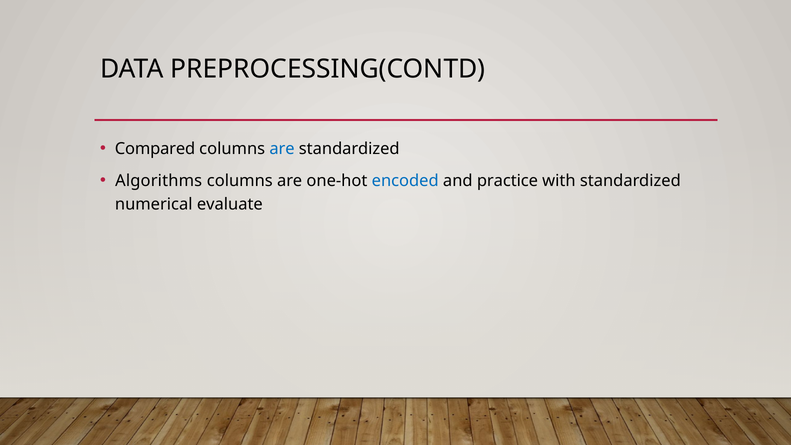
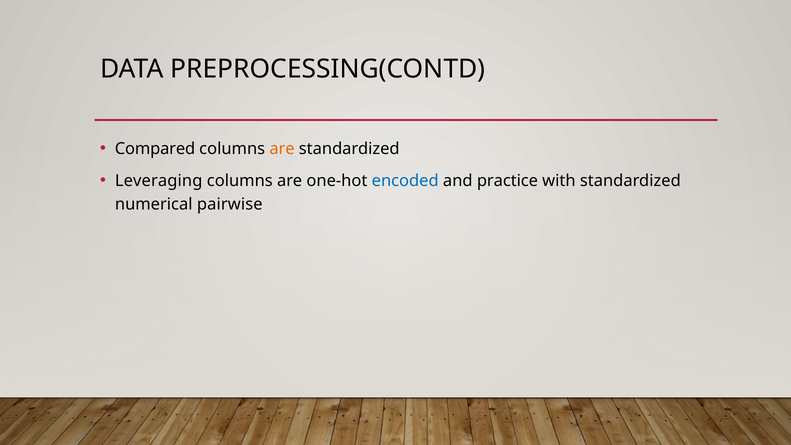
are at (282, 149) colour: blue -> orange
Algorithms: Algorithms -> Leveraging
evaluate: evaluate -> pairwise
